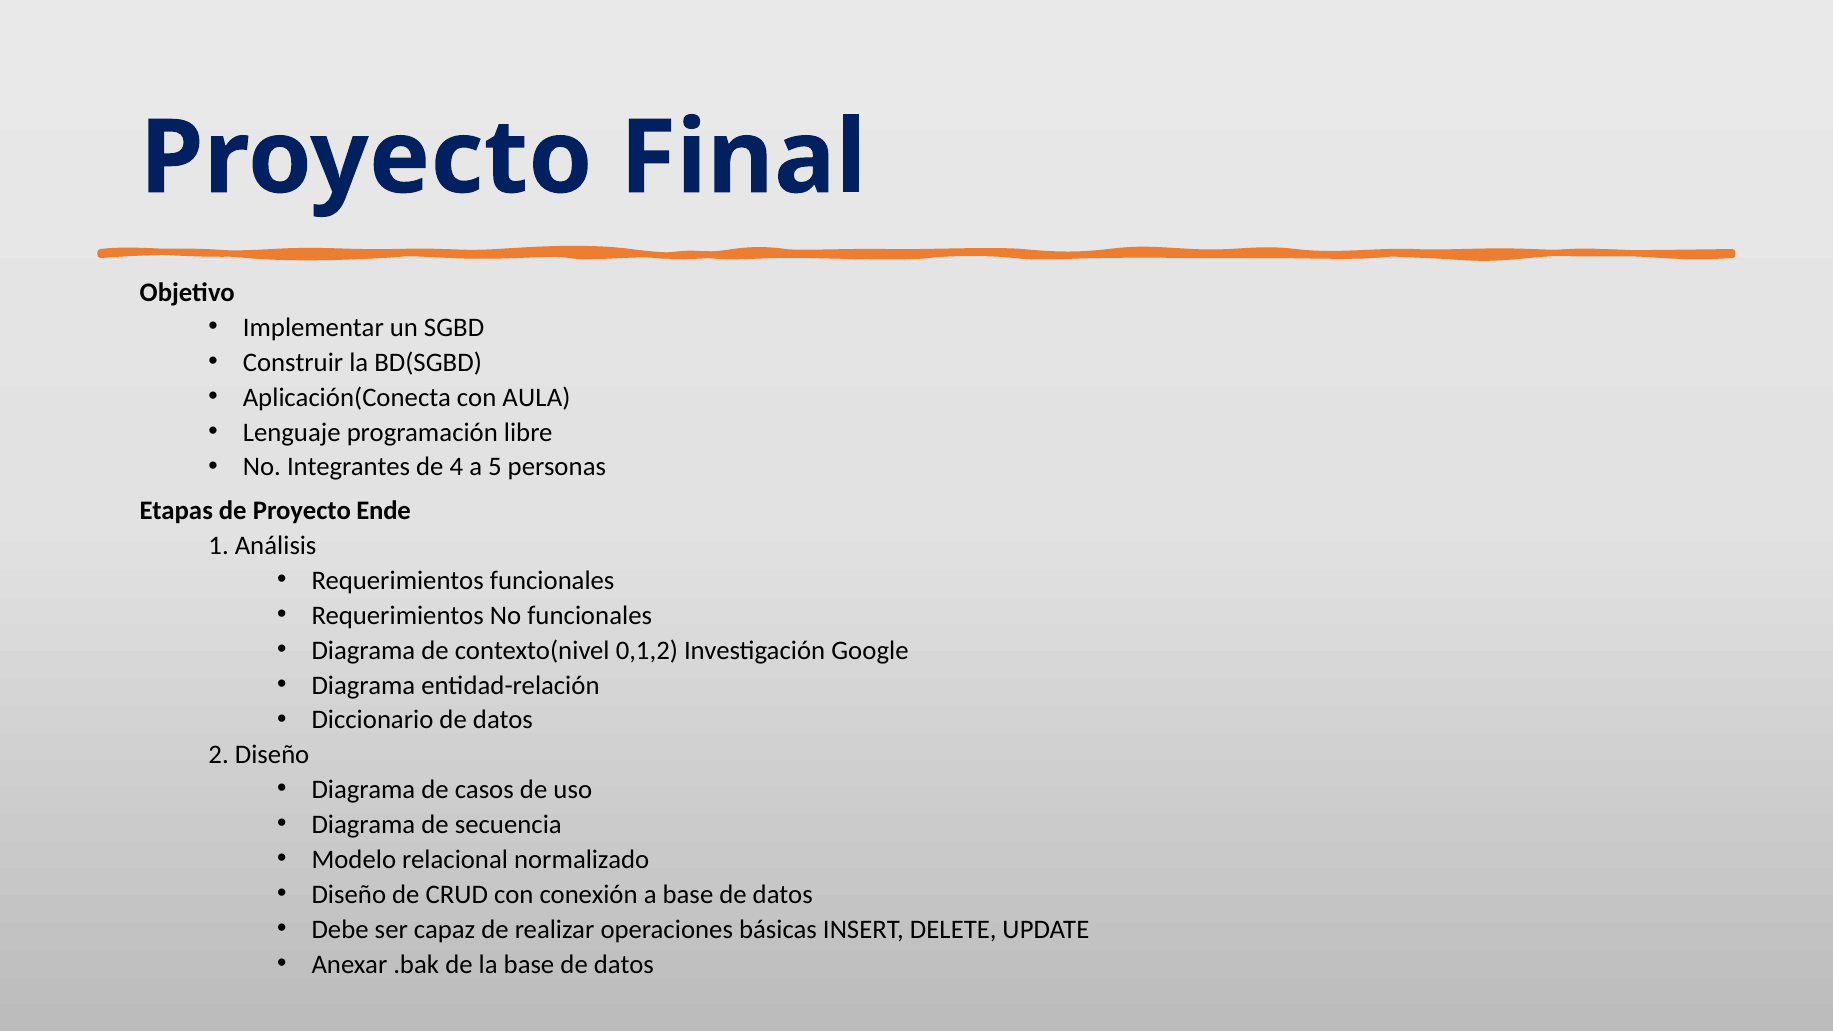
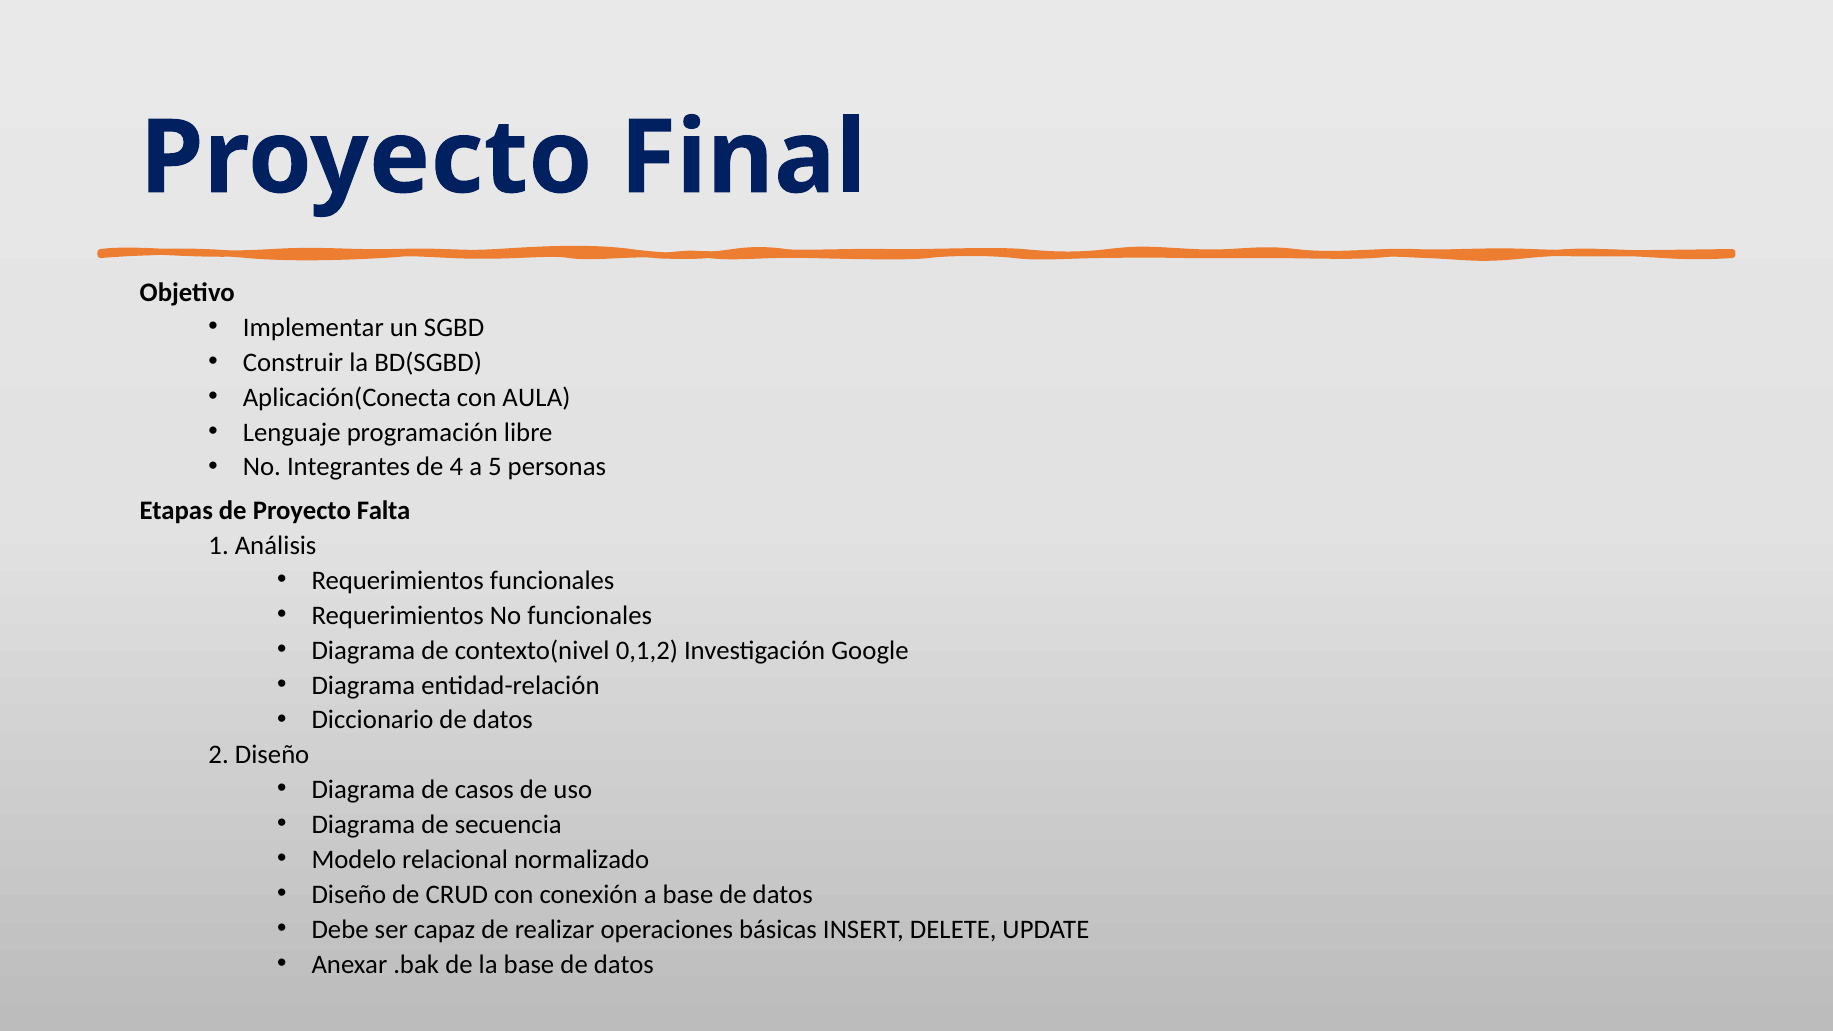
Ende: Ende -> Falta
